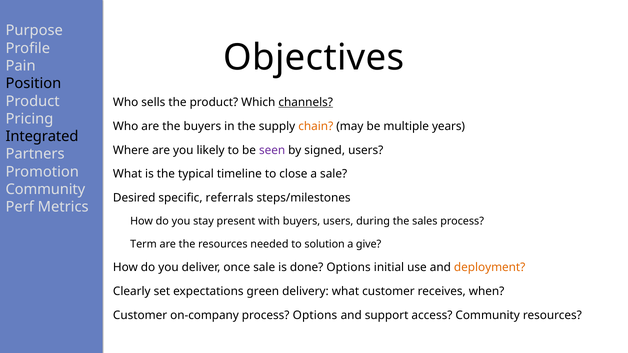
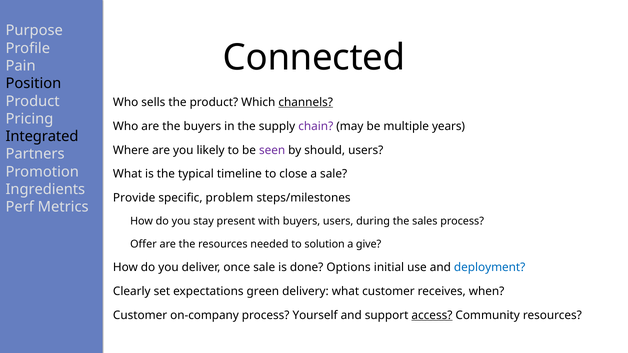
Objectives: Objectives -> Connected
chain colour: orange -> purple
signed: signed -> should
Community at (45, 190): Community -> Ingredients
Desired: Desired -> Provide
referrals: referrals -> problem
Term: Term -> Offer
deployment colour: orange -> blue
process Options: Options -> Yourself
access underline: none -> present
